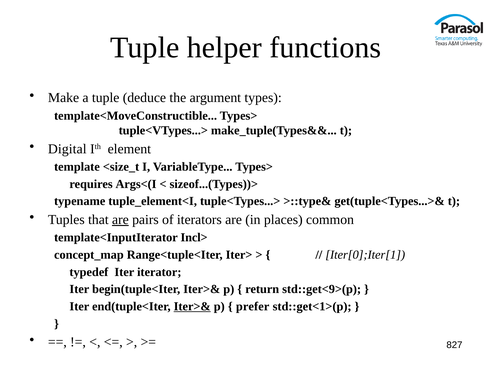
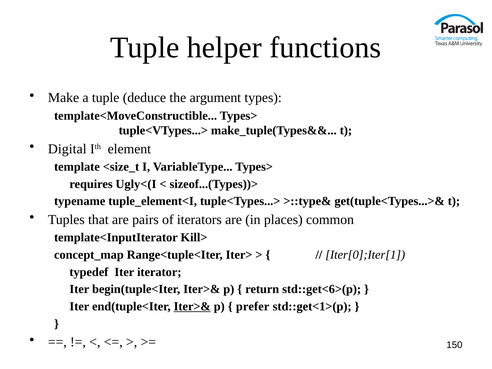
Args<(I: Args<(I -> Ugly<(I
are at (120, 220) underline: present -> none
Incl>: Incl> -> Kill>
std::get<9>(p: std::get<9>(p -> std::get<6>(p
827: 827 -> 150
